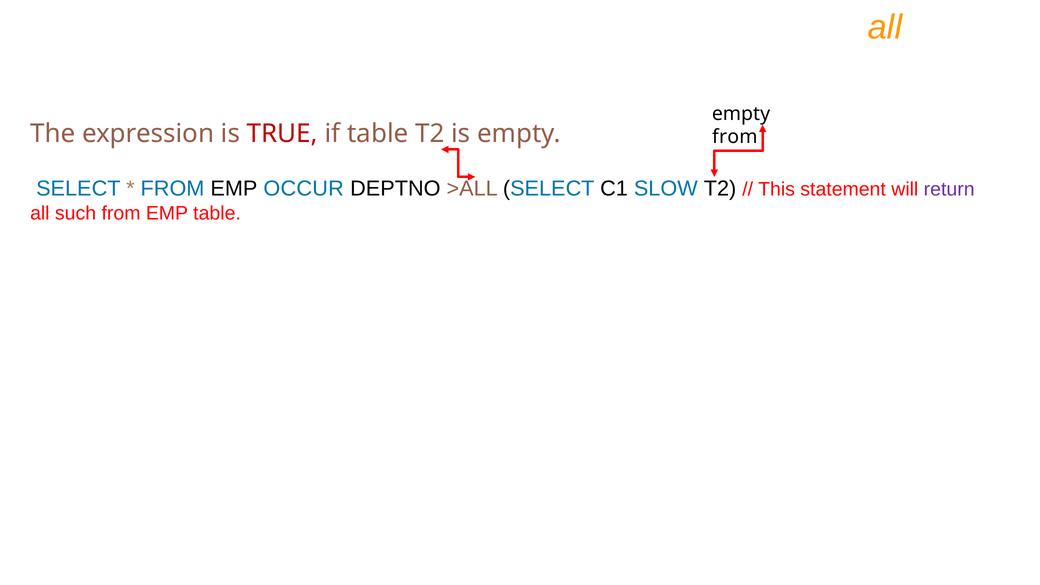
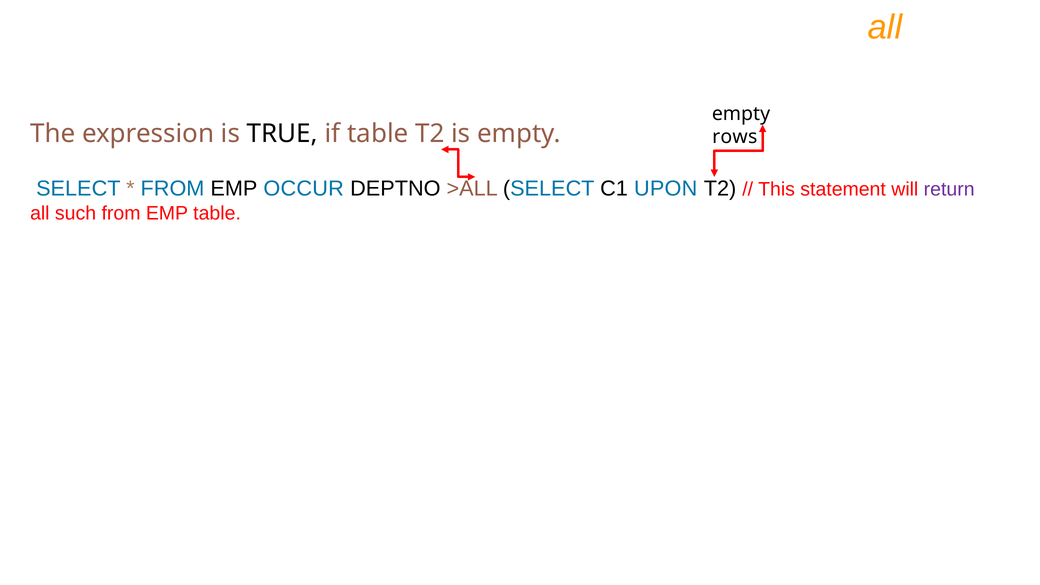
TRUE colour: red -> black
from at (735, 137): from -> rows
SLOW: SLOW -> UPON
